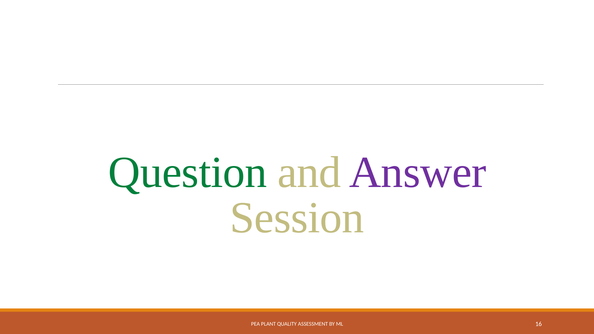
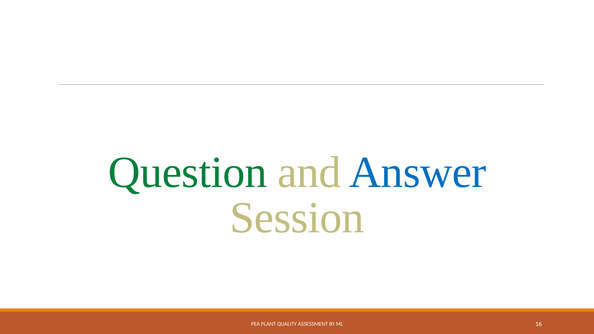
Answer colour: purple -> blue
